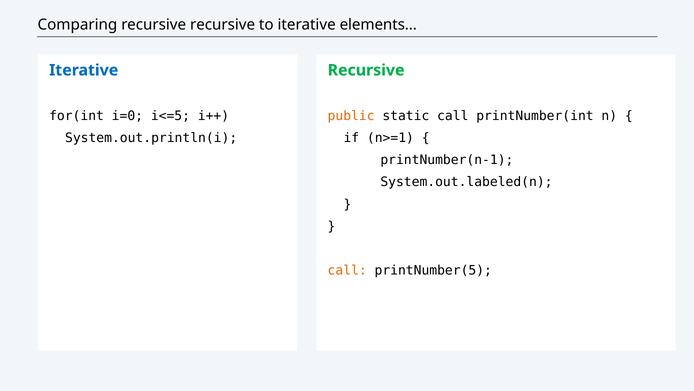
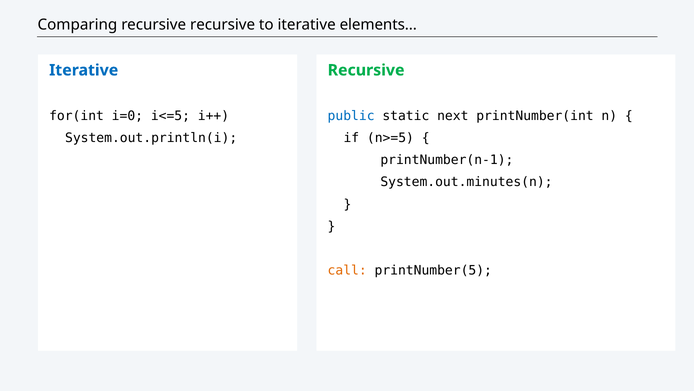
public colour: orange -> blue
static call: call -> next
n>=1: n>=1 -> n>=5
System.out.labeled(n: System.out.labeled(n -> System.out.minutes(n
